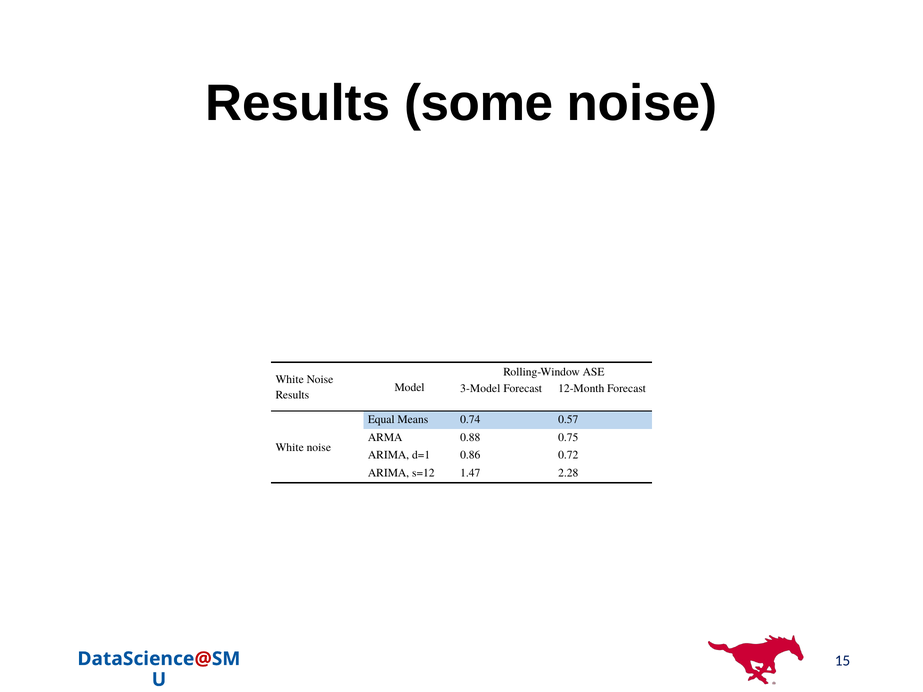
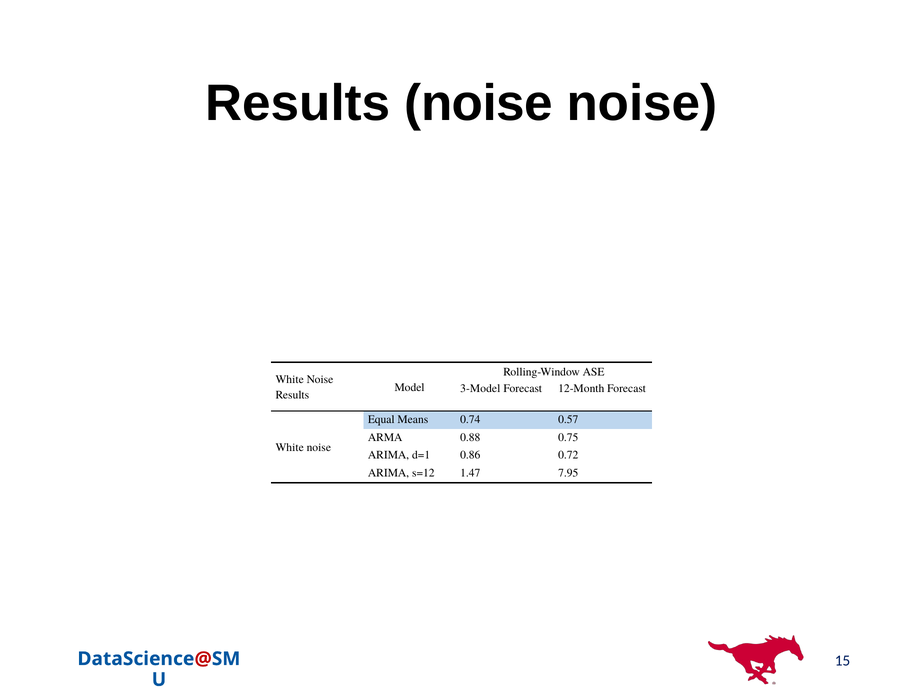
Results some: some -> noise
2.28: 2.28 -> 7.95
